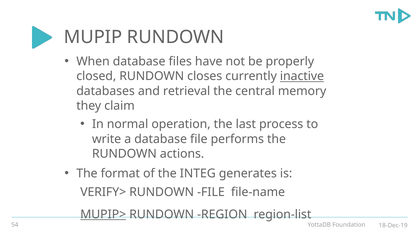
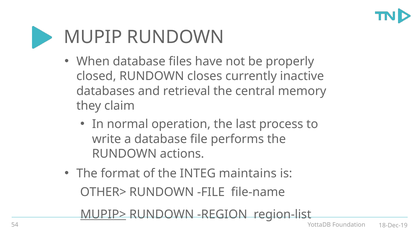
inactive underline: present -> none
generates: generates -> maintains
VERIFY>: VERIFY> -> OTHER>
